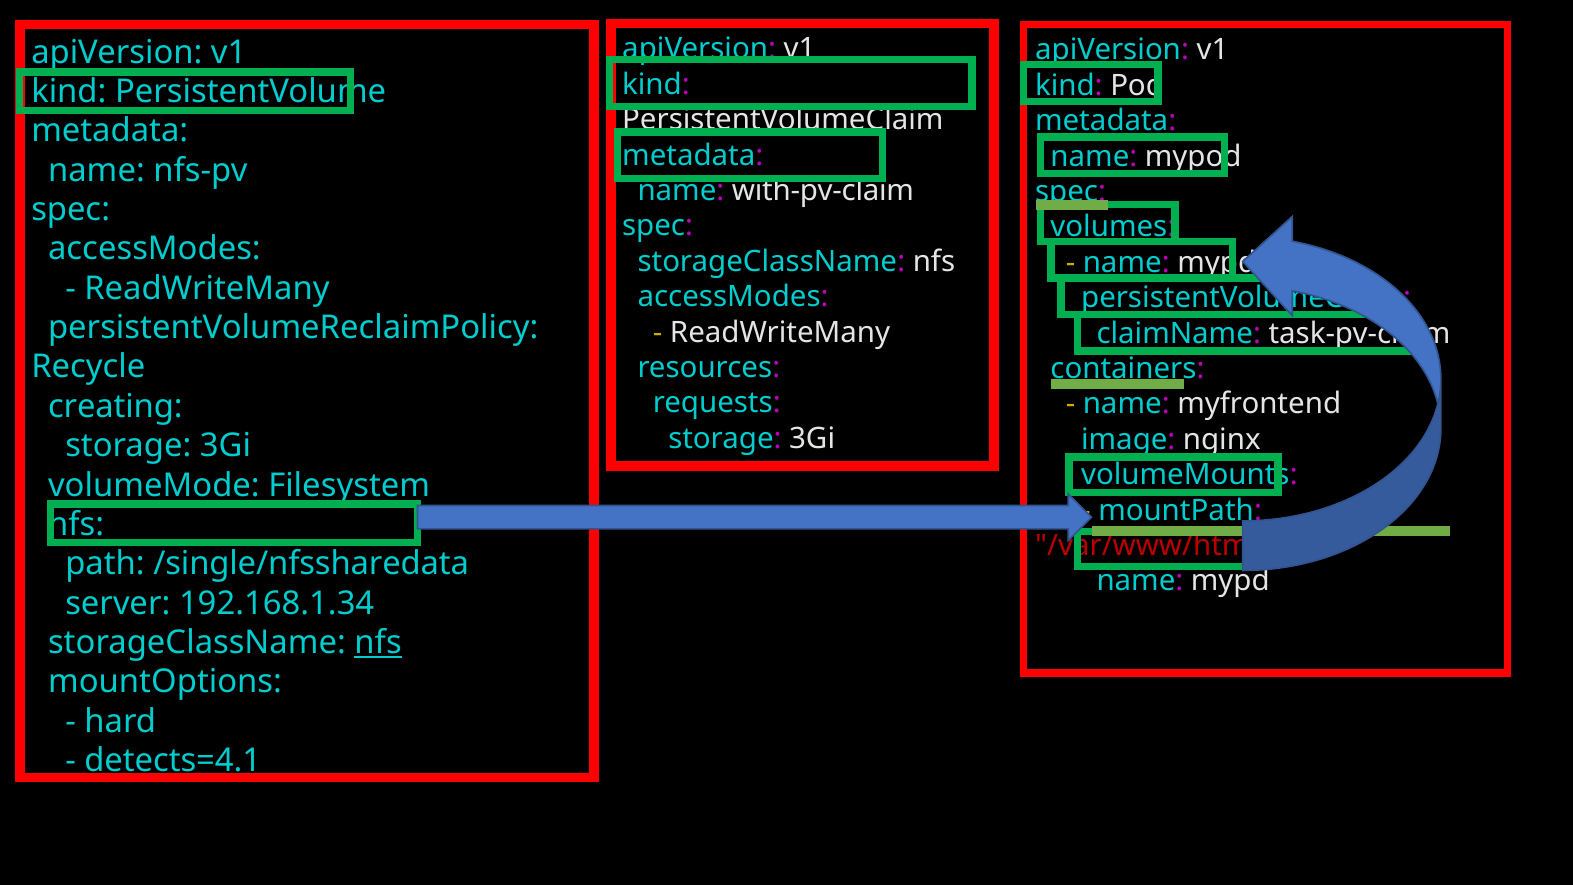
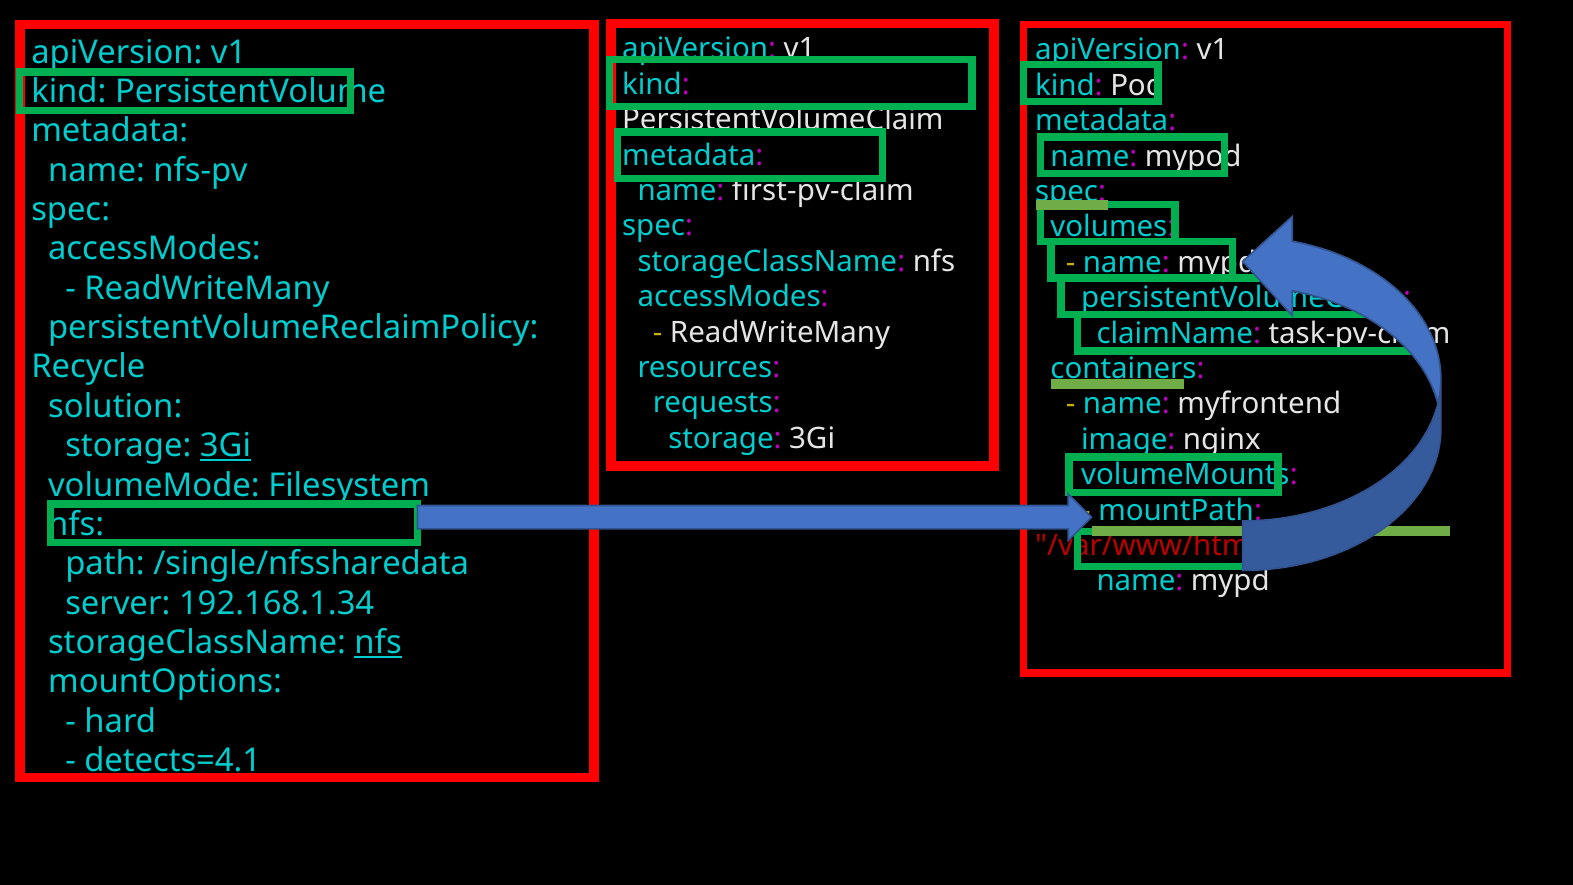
with-pv-claim: with-pv-claim -> first-pv-claim
creating: creating -> solution
3Gi at (225, 446) underline: none -> present
